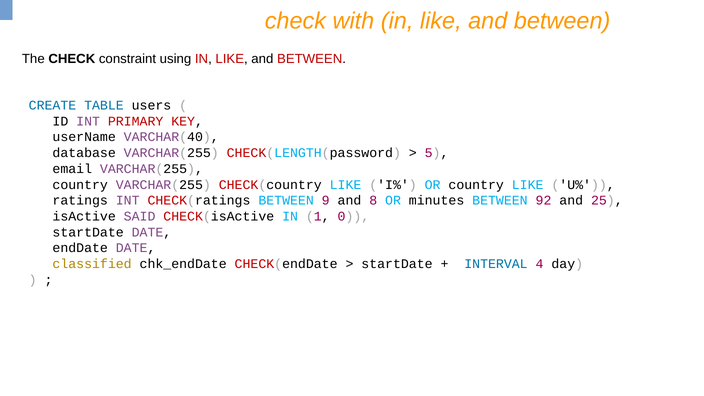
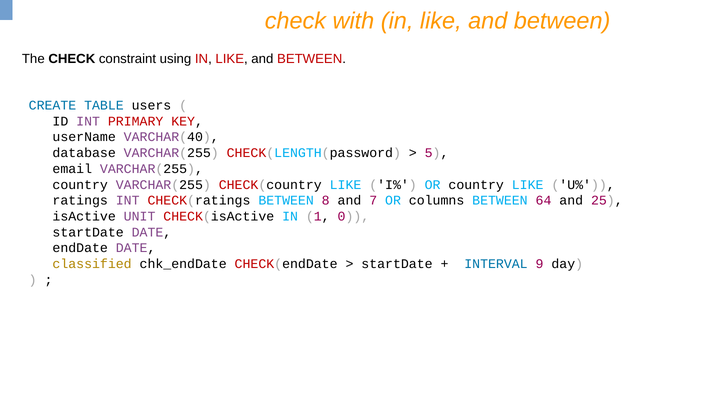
9: 9 -> 8
8: 8 -> 7
minutes: minutes -> columns
92: 92 -> 64
SAID: SAID -> UNIT
4: 4 -> 9
